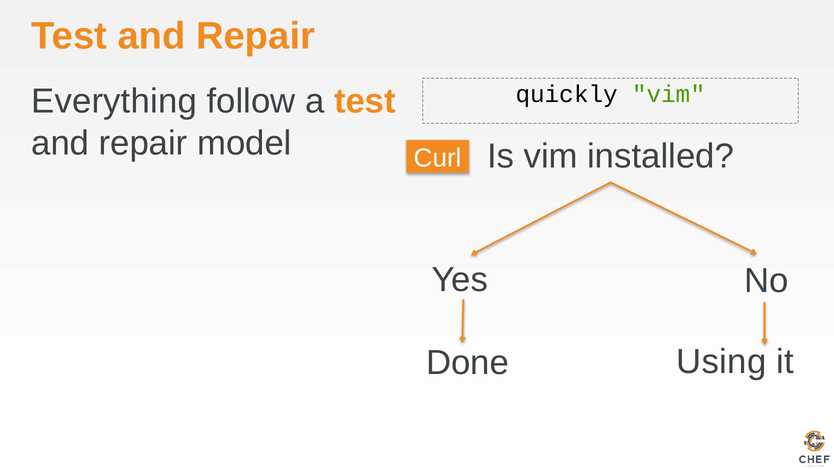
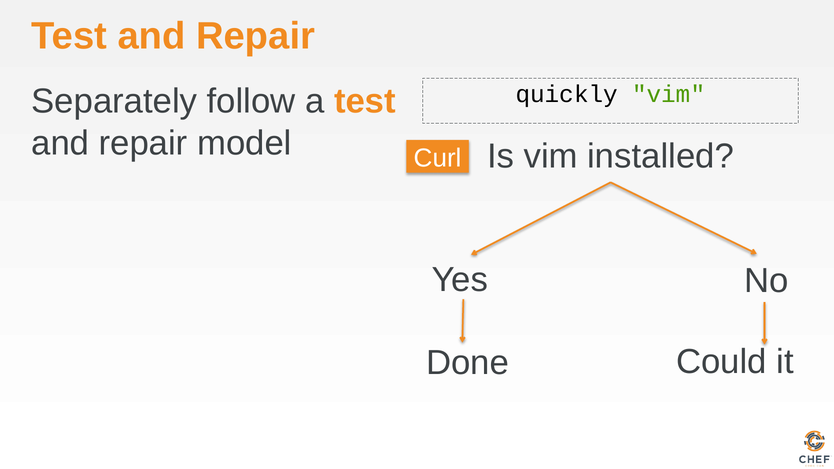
Everything: Everything -> Separately
Using: Using -> Could
